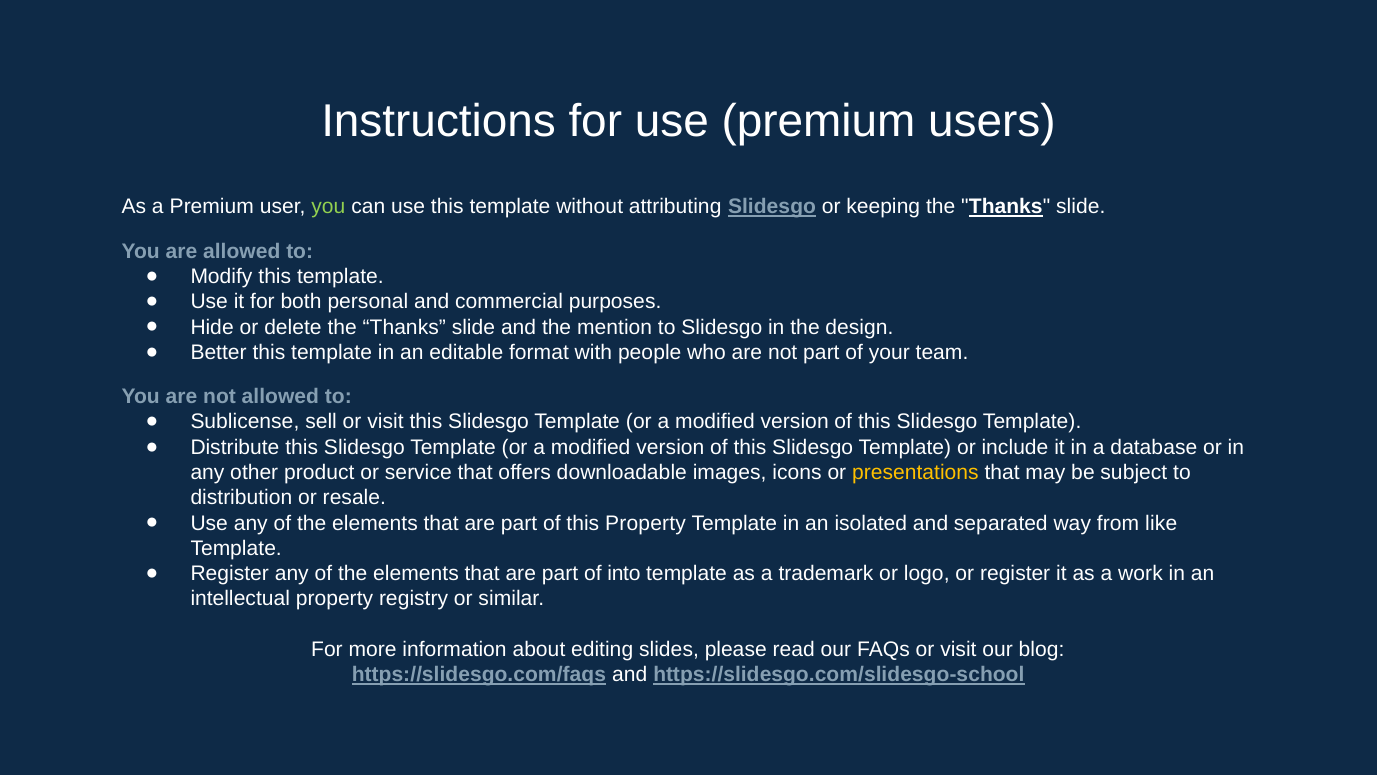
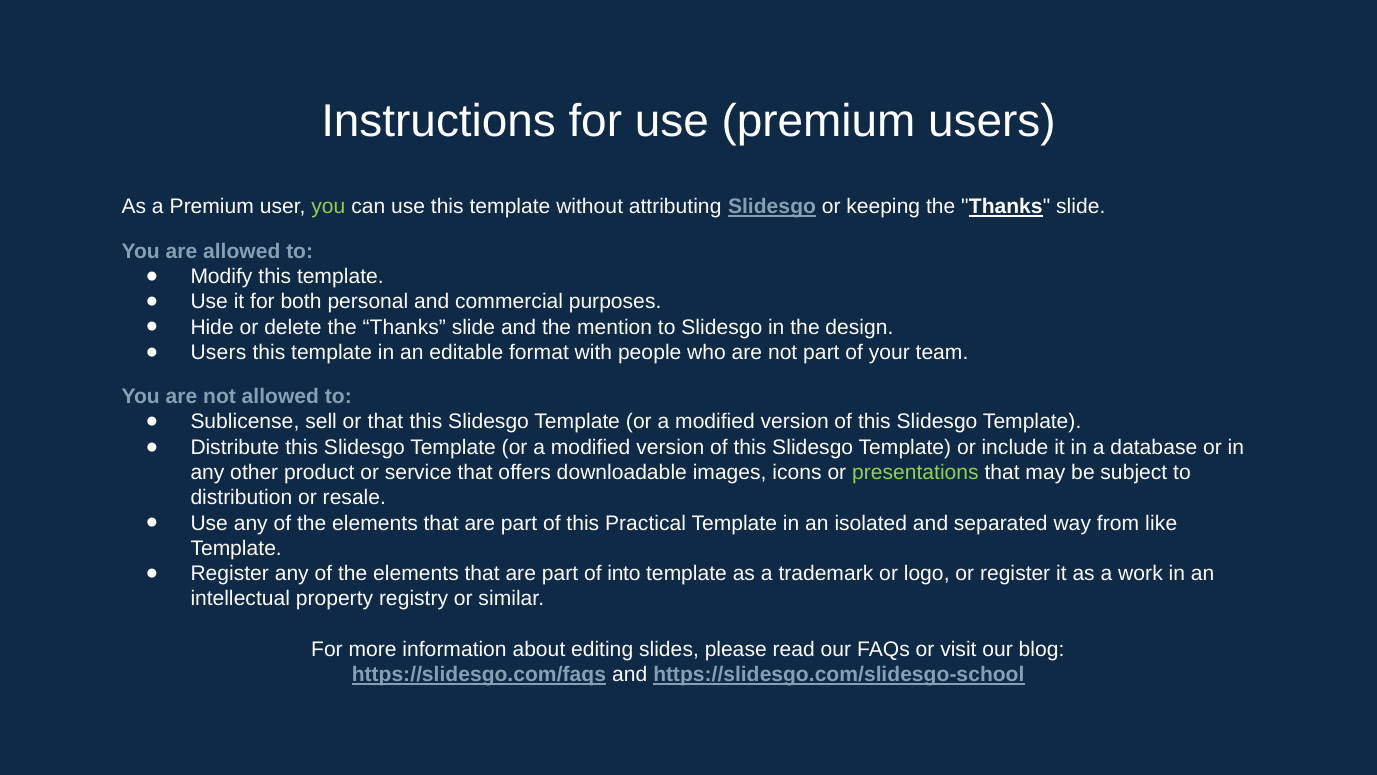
Better at (219, 352): Better -> Users
sell or visit: visit -> that
presentations colour: yellow -> light green
this Property: Property -> Practical
